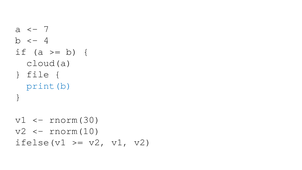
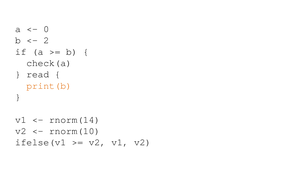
7: 7 -> 0
4: 4 -> 2
cloud(a: cloud(a -> check(a
file: file -> read
print(b colour: blue -> orange
rnorm(30: rnorm(30 -> rnorm(14
